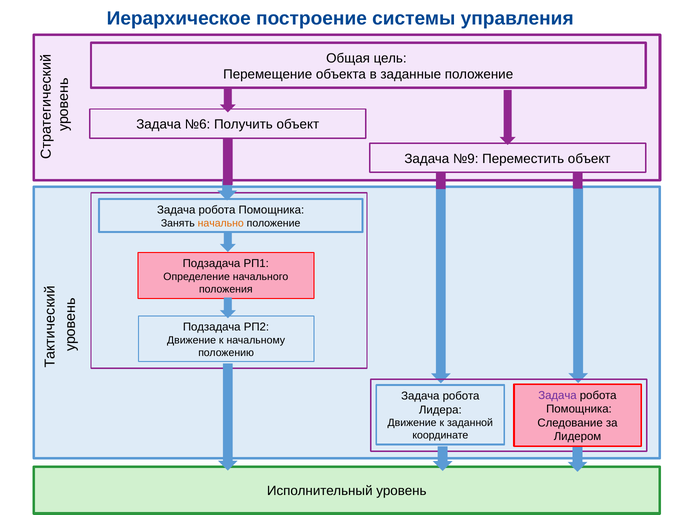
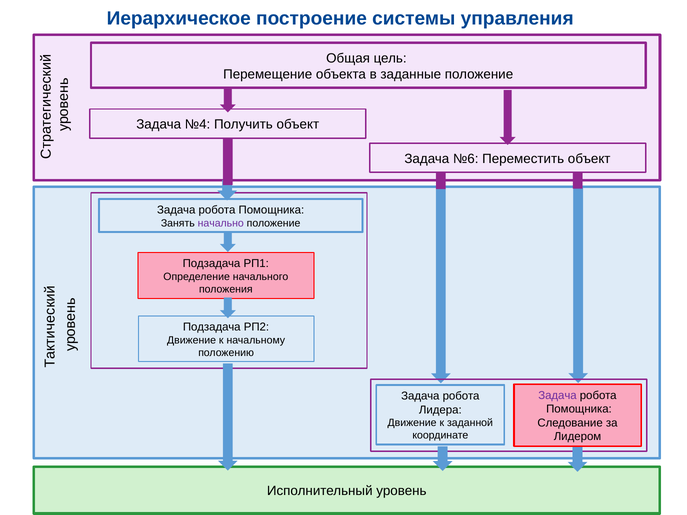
№6: №6 -> №4
№9: №9 -> №6
начально colour: orange -> purple
